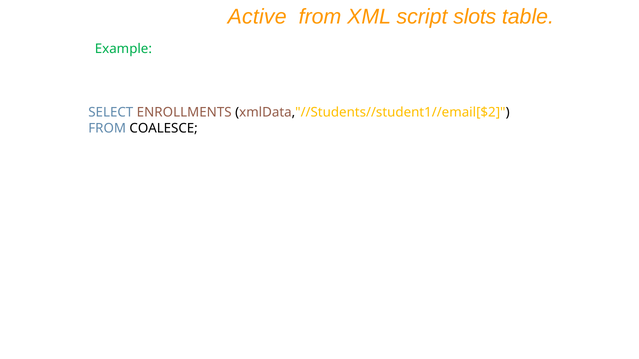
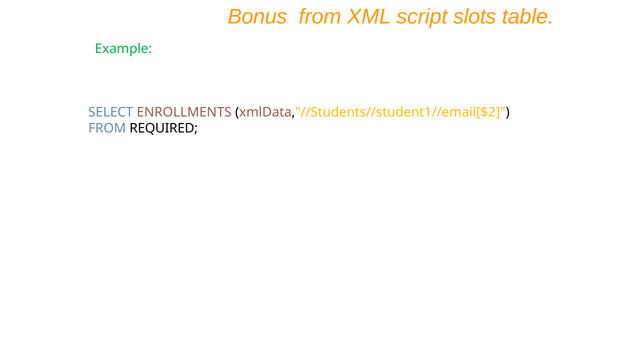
Active: Active -> Bonus
COALESCE: COALESCE -> REQUIRED
